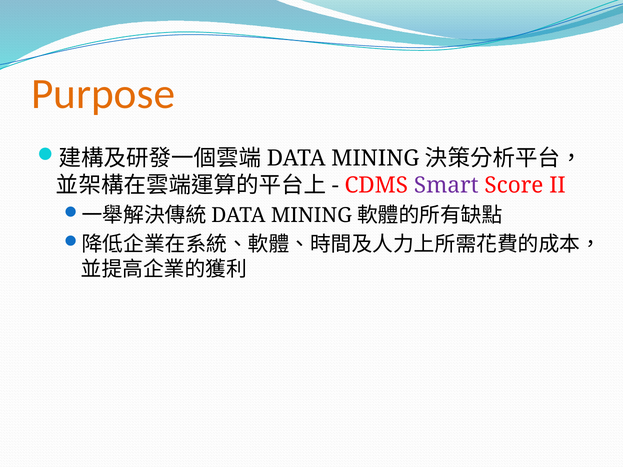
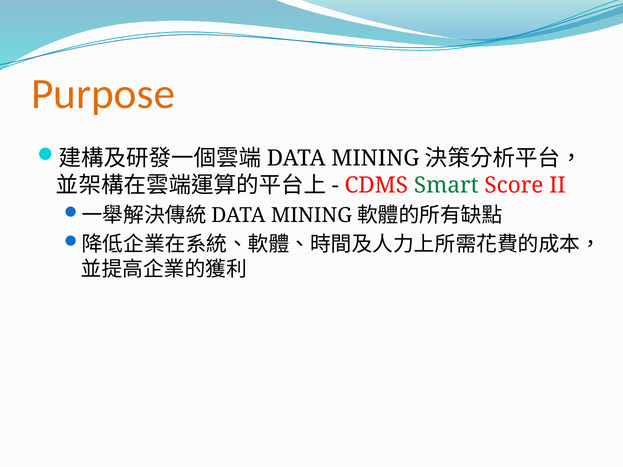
Smart colour: purple -> green
